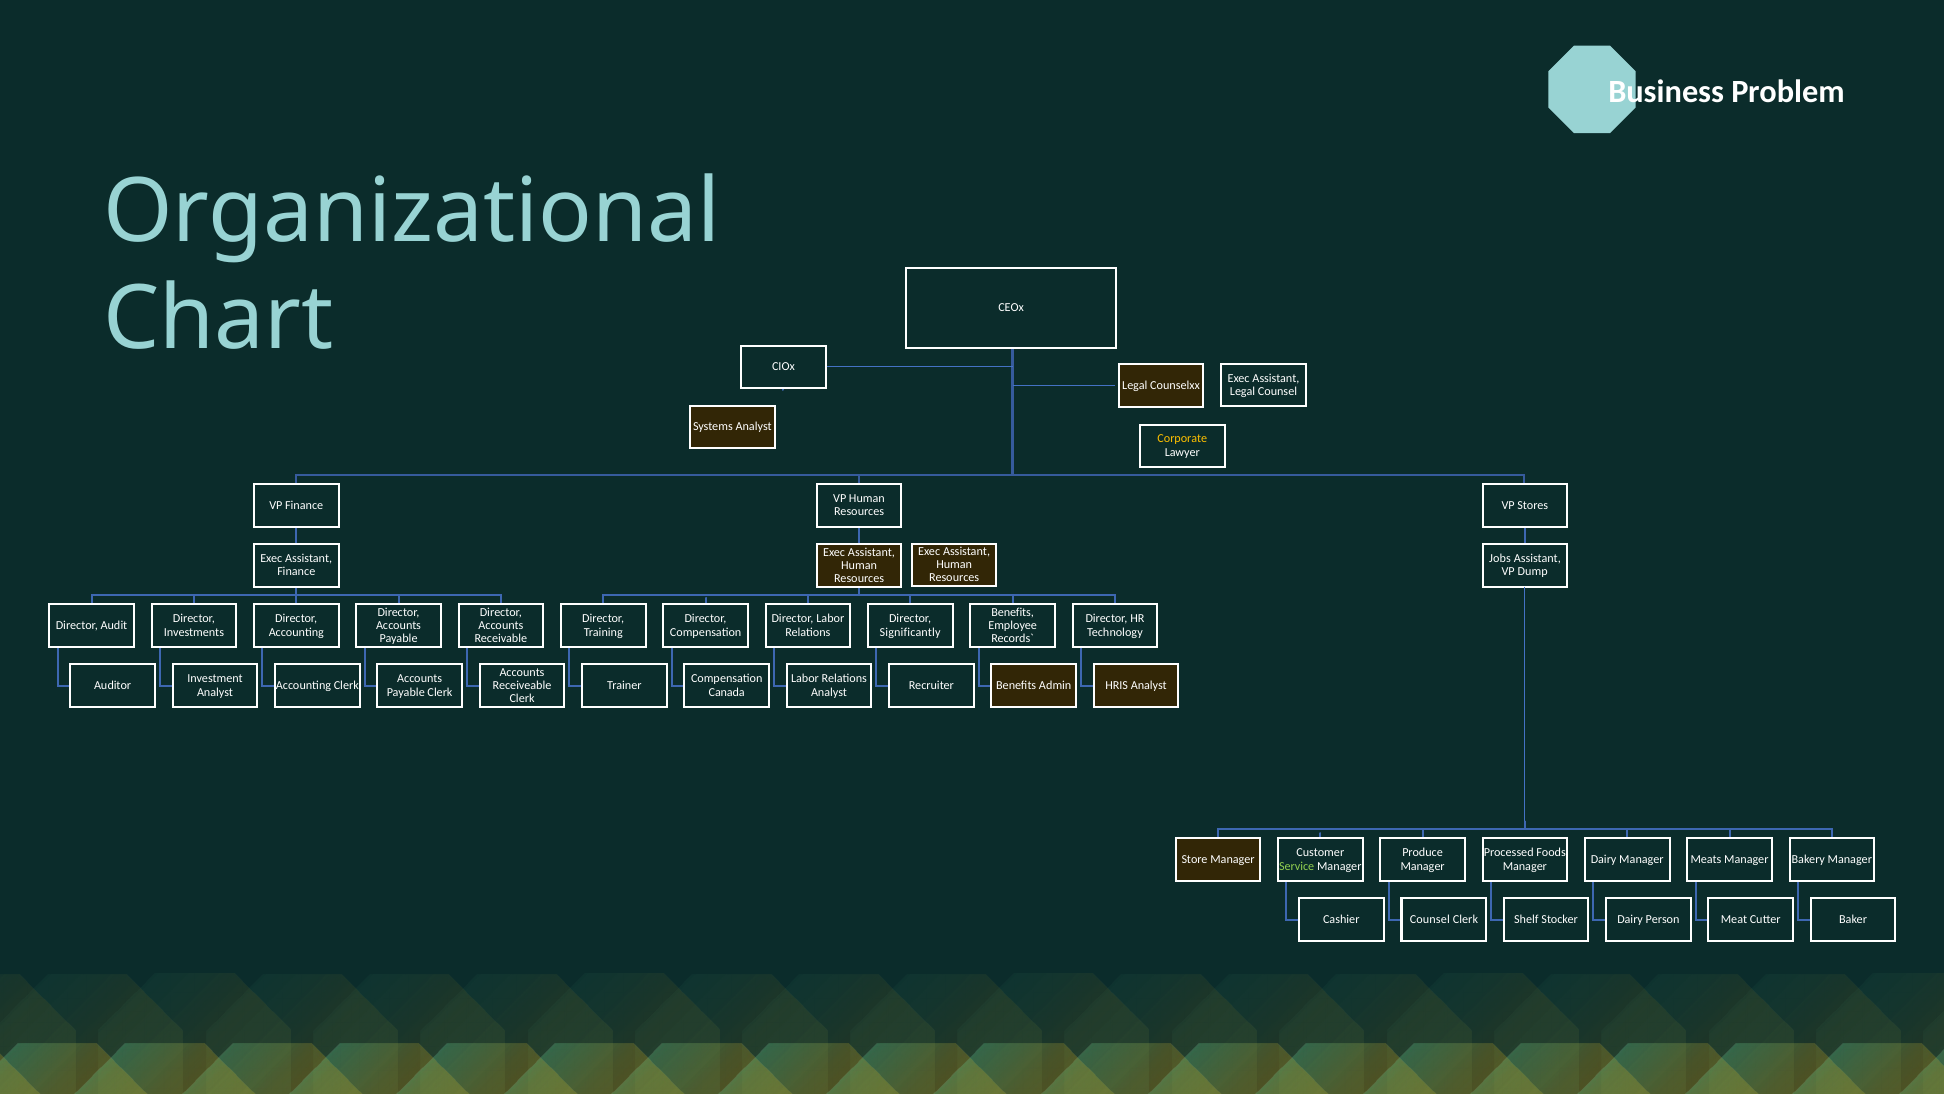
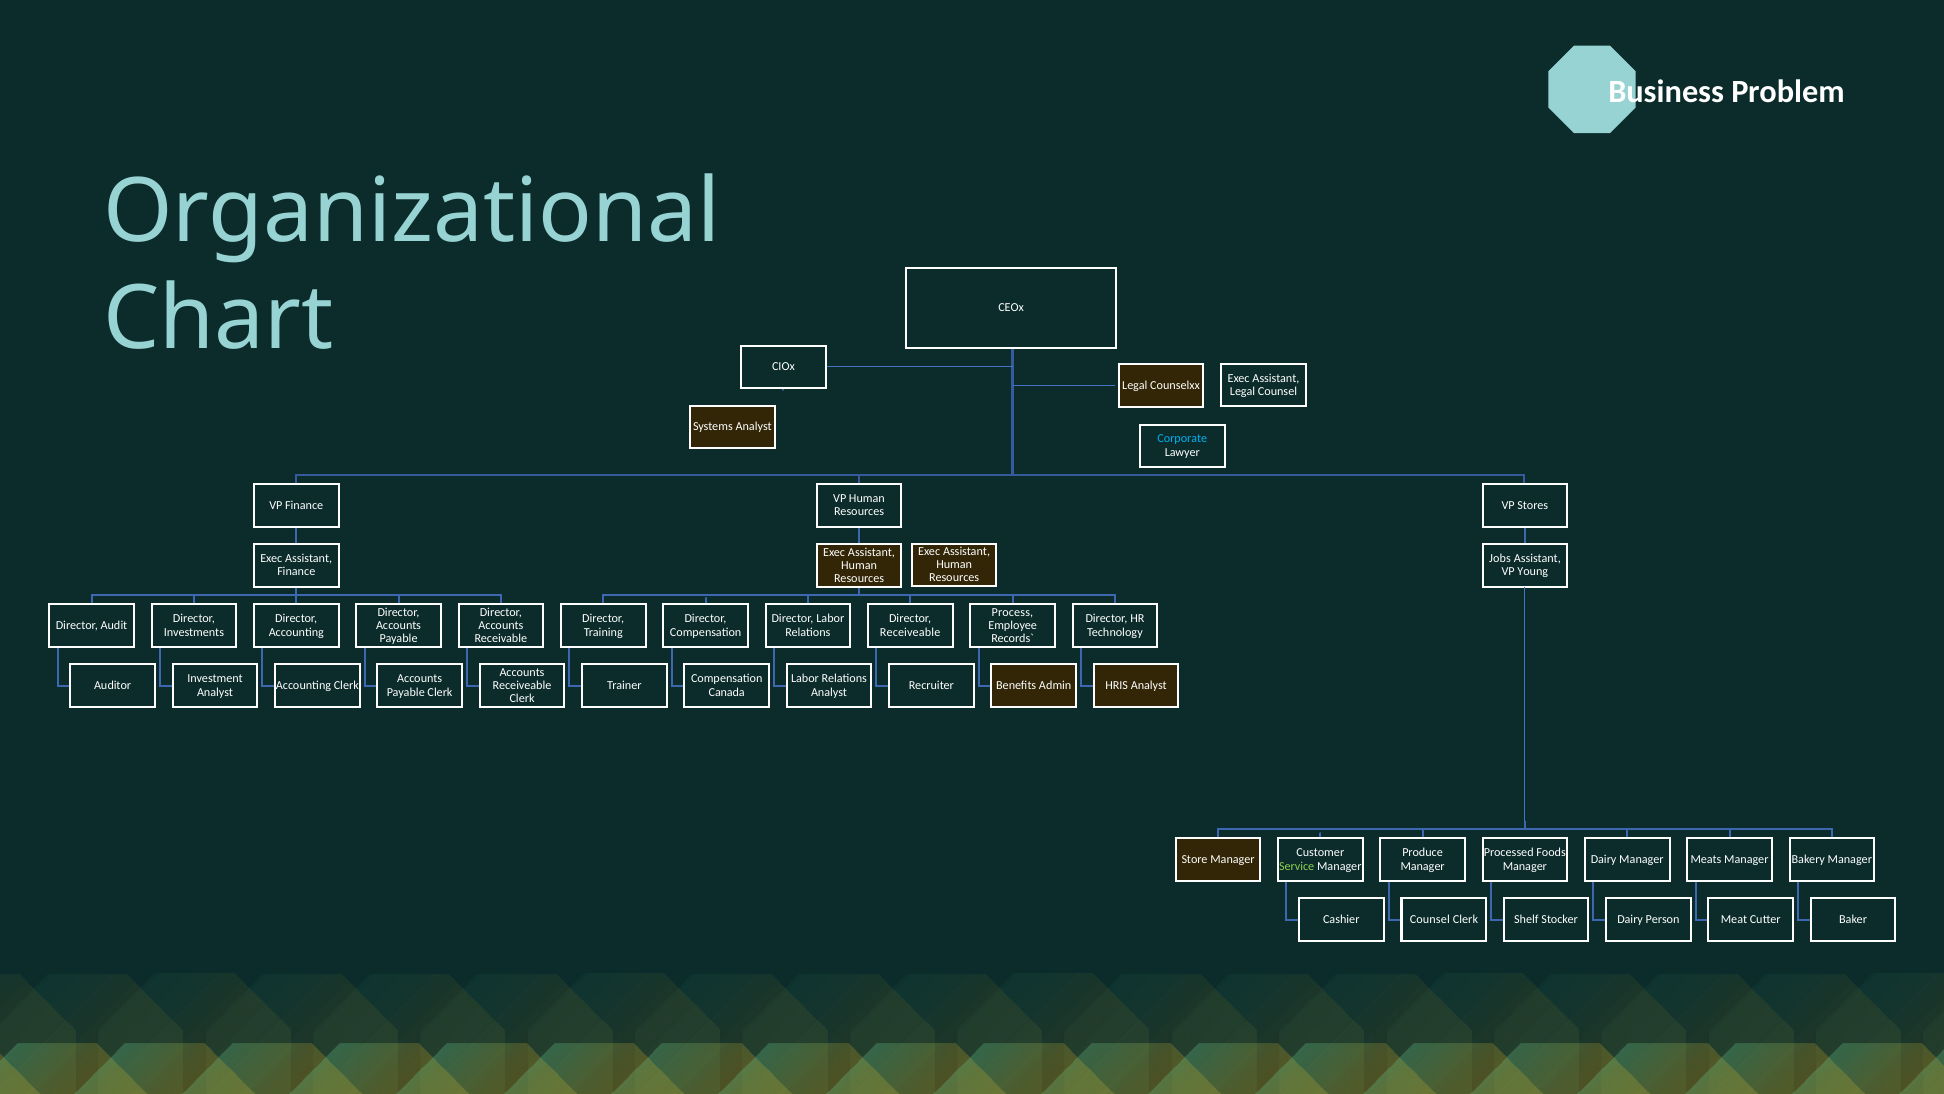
Corporate colour: yellow -> light blue
Dump: Dump -> Young
Benefits at (1013, 612): Benefits -> Process
Significantly at (910, 632): Significantly -> Receiveable
